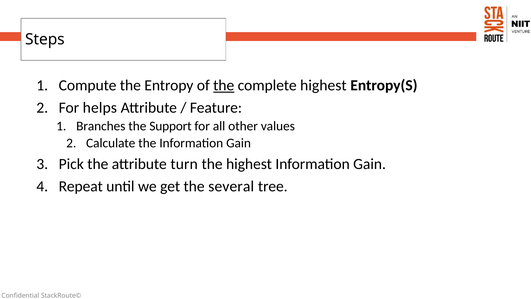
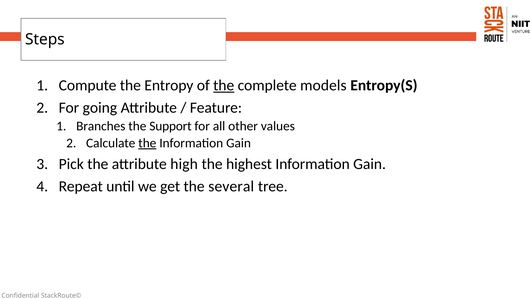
complete highest: highest -> models
helps: helps -> going
the at (147, 143) underline: none -> present
turn: turn -> high
